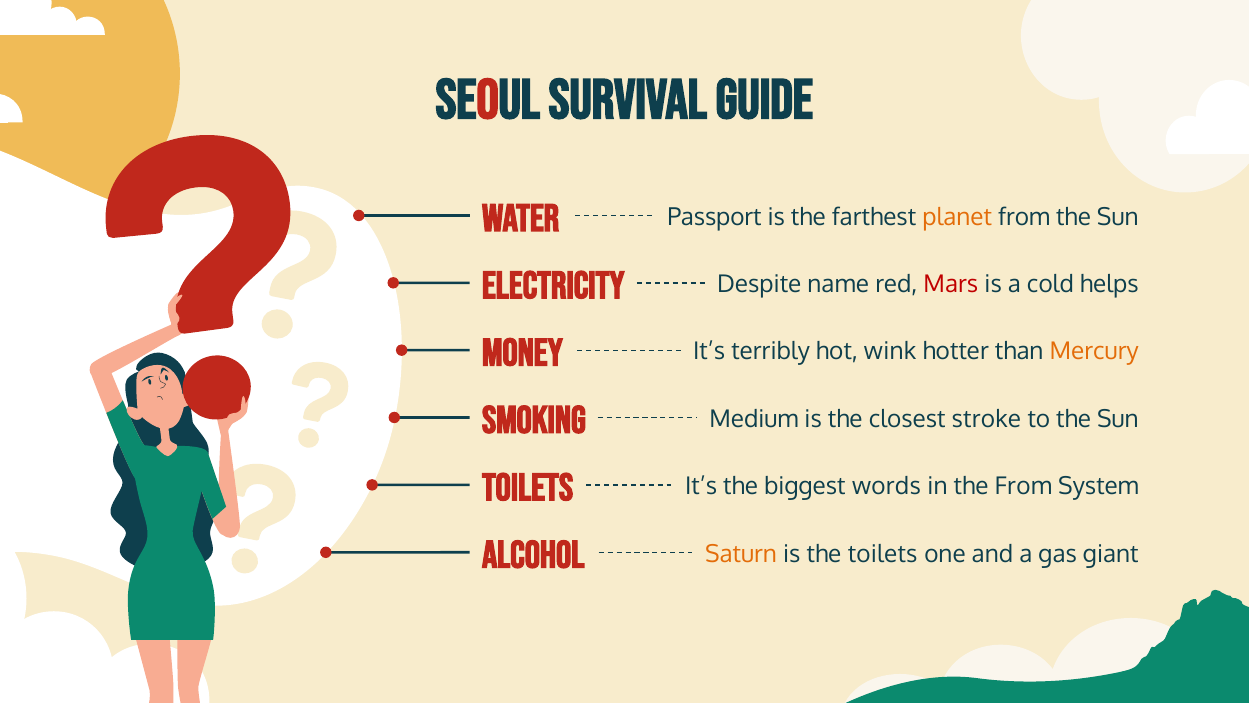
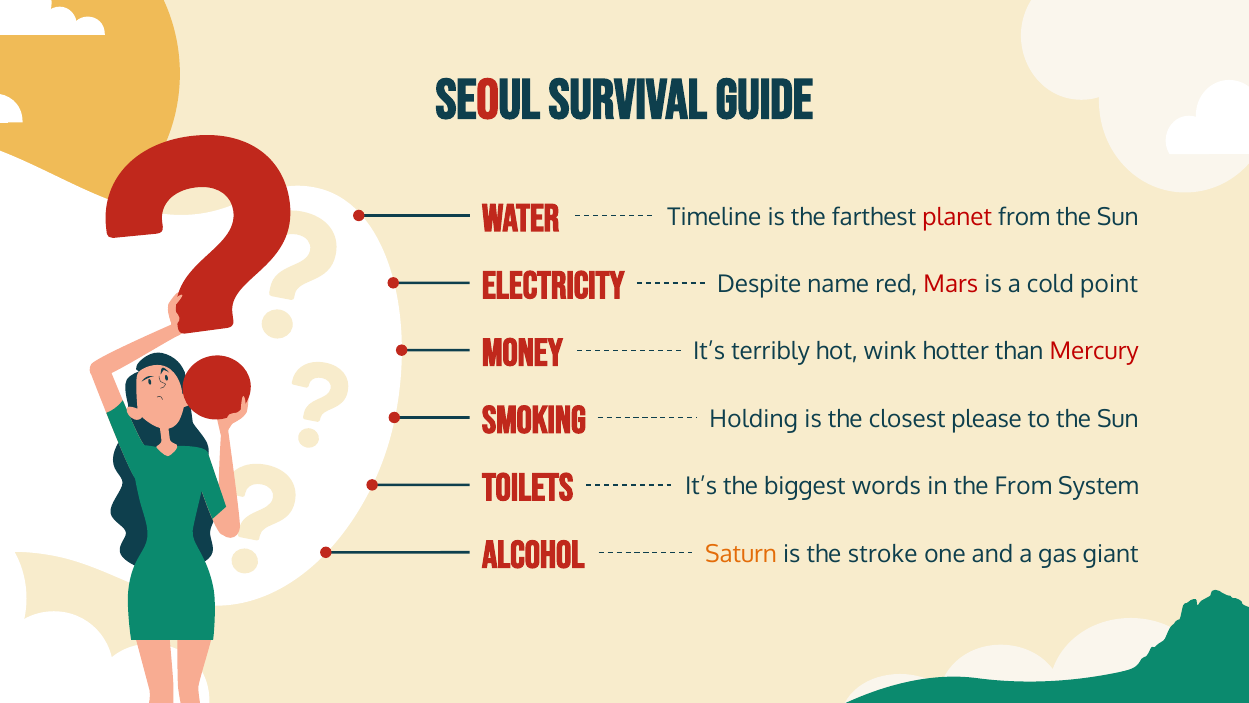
Passport: Passport -> Timeline
planet colour: orange -> red
helps: helps -> point
Mercury colour: orange -> red
Medium: Medium -> Holding
stroke: stroke -> please
the toilets: toilets -> stroke
